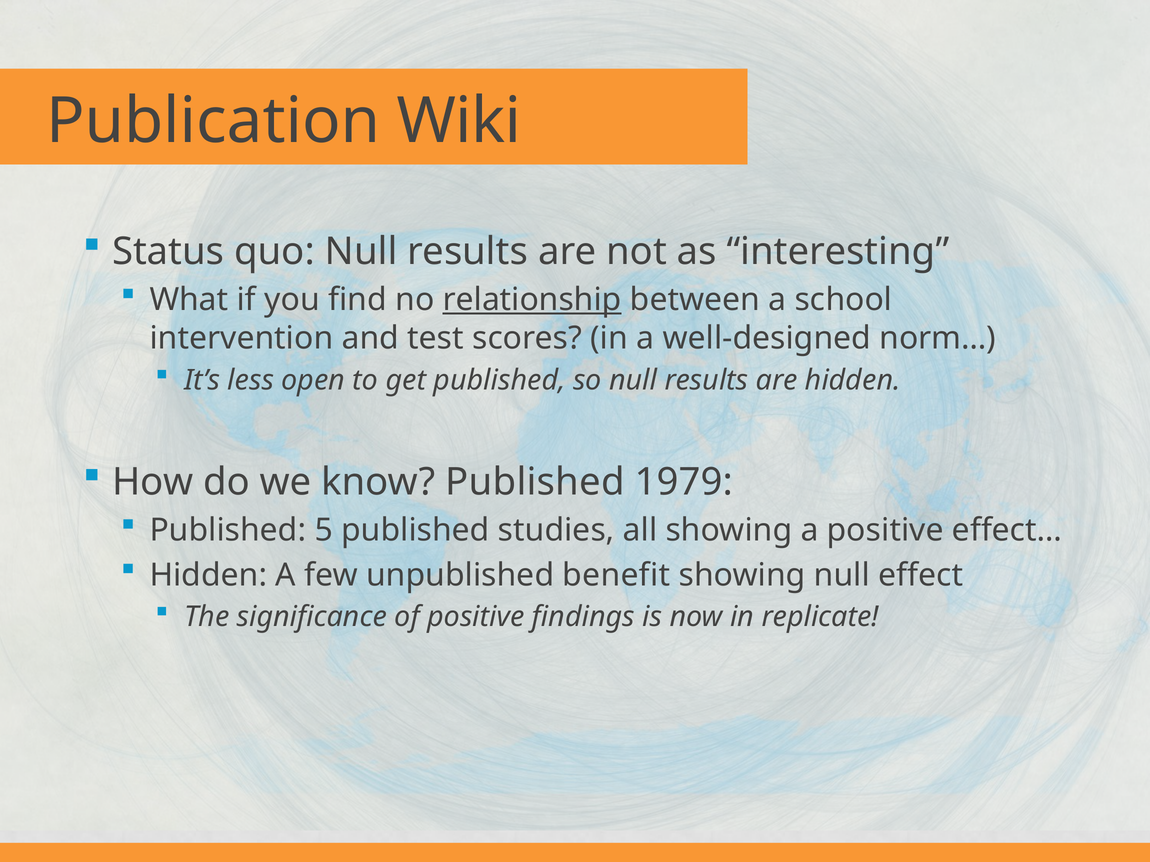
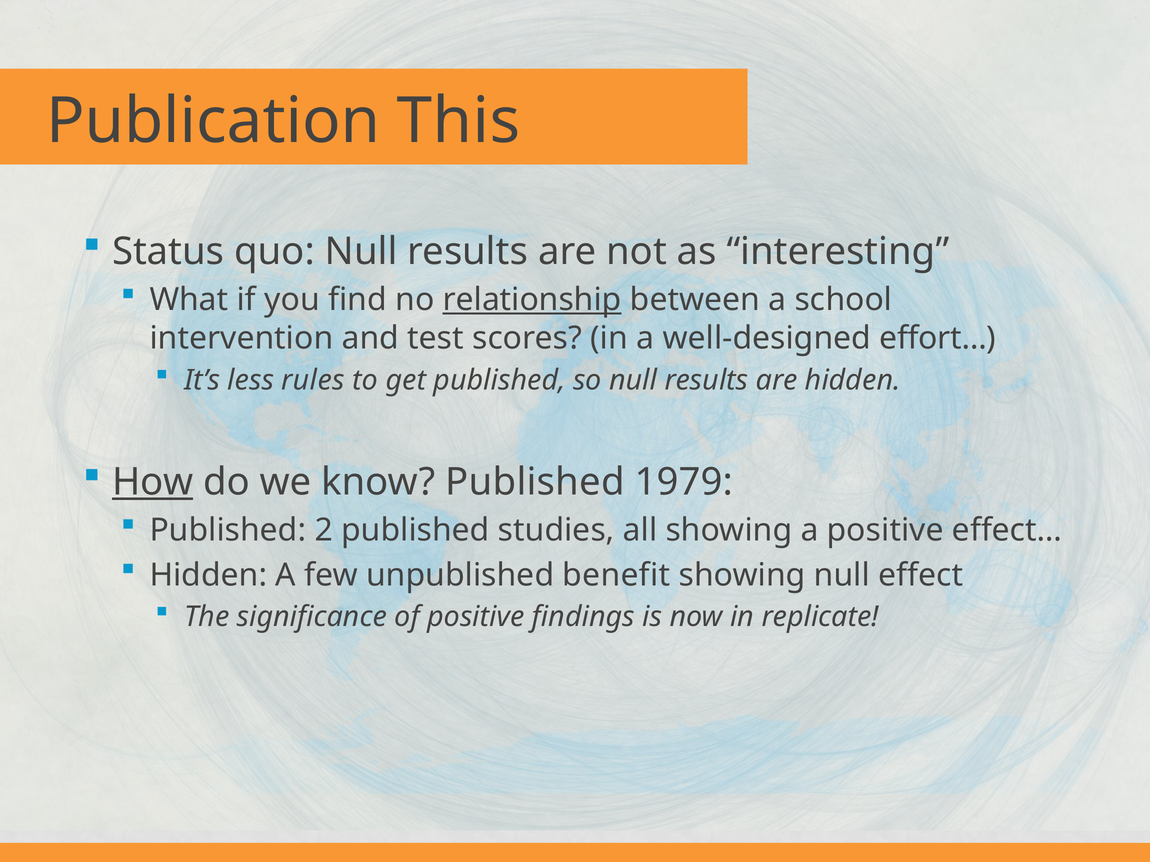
Wiki: Wiki -> This
norm…: norm… -> effort…
open: open -> rules
How underline: none -> present
5: 5 -> 2
